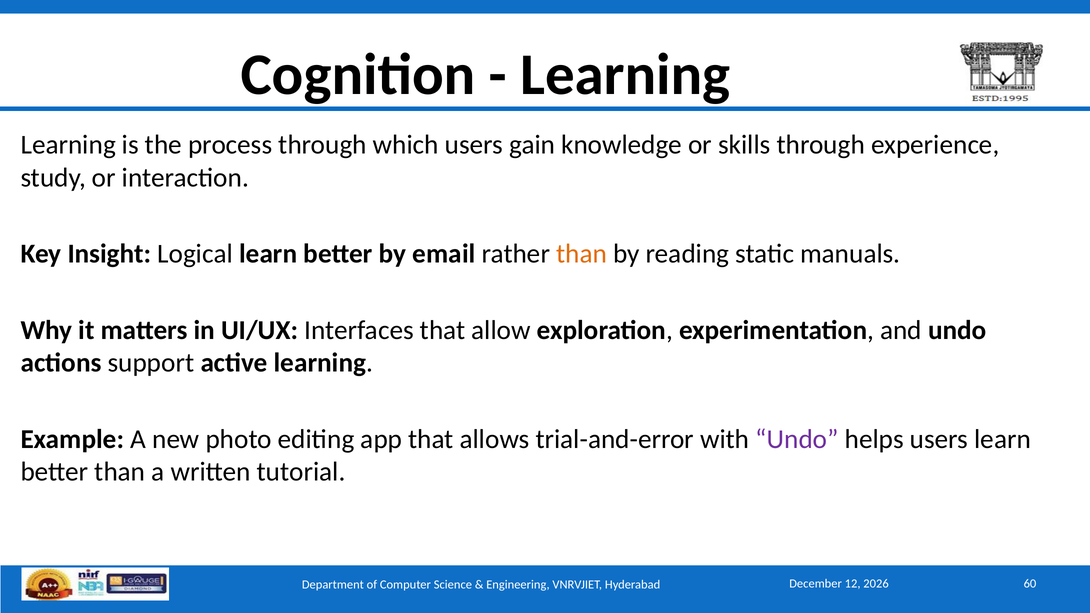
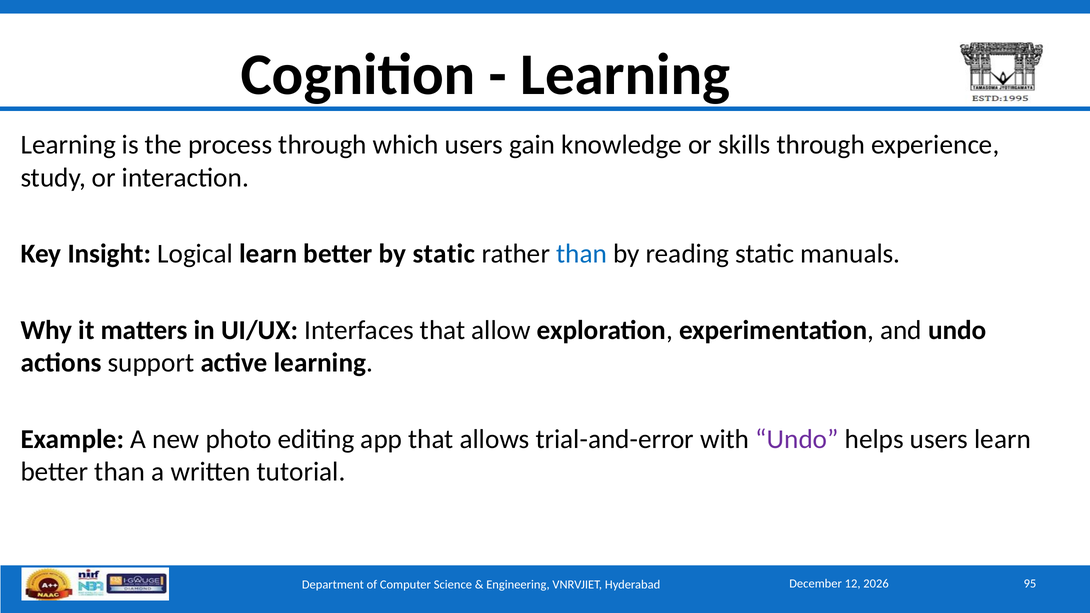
by email: email -> static
than at (582, 254) colour: orange -> blue
60: 60 -> 95
